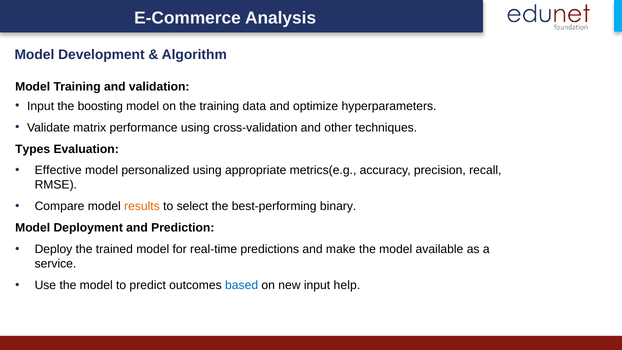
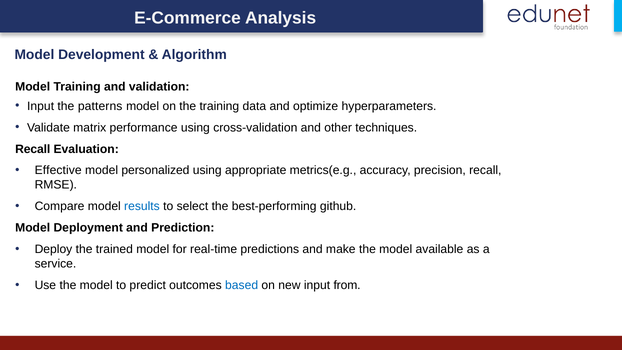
boosting: boosting -> patterns
Types at (33, 149): Types -> Recall
results colour: orange -> blue
binary: binary -> github
help: help -> from
